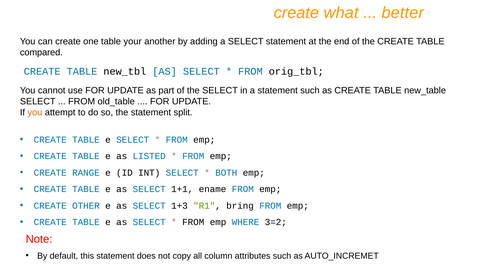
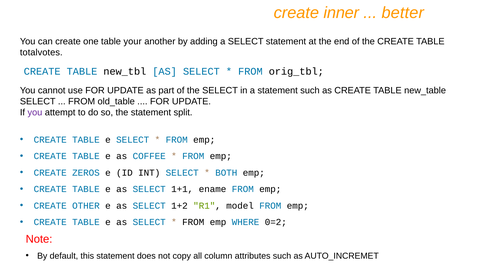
what: what -> inner
compared: compared -> totalvotes
you at (35, 113) colour: orange -> purple
LISTED: LISTED -> COFFEE
RANGE: RANGE -> ZEROS
1+3: 1+3 -> 1+2
bring: bring -> model
3=2: 3=2 -> 0=2
